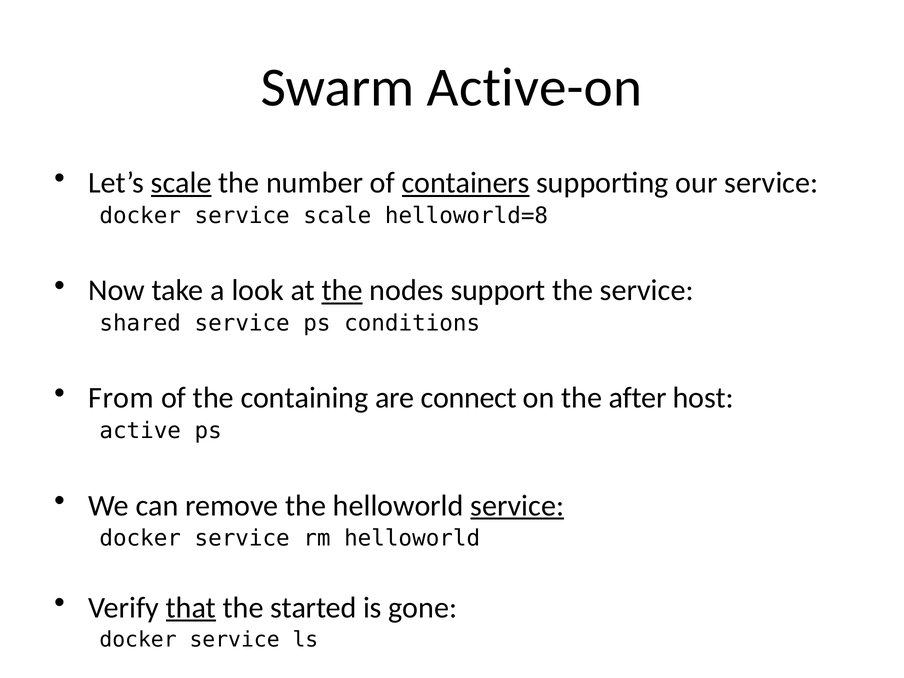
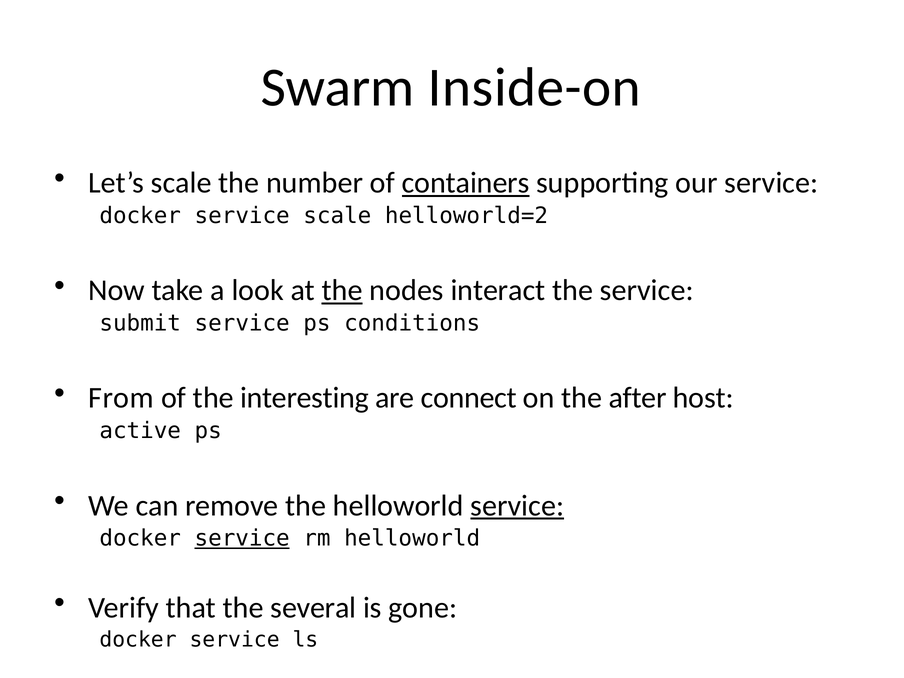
Active-on: Active-on -> Inside-on
scale at (181, 183) underline: present -> none
helloworld=8: helloworld=8 -> helloworld=2
support: support -> interact
shared: shared -> submit
containing: containing -> interesting
service at (242, 538) underline: none -> present
that underline: present -> none
started: started -> several
